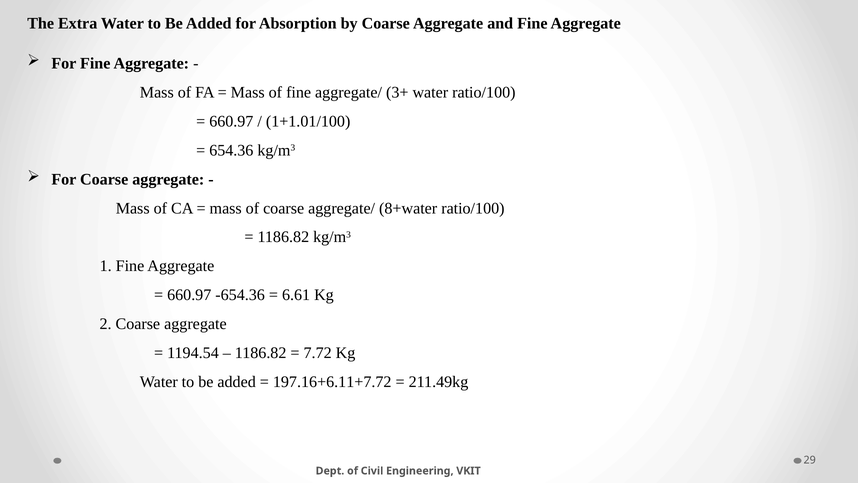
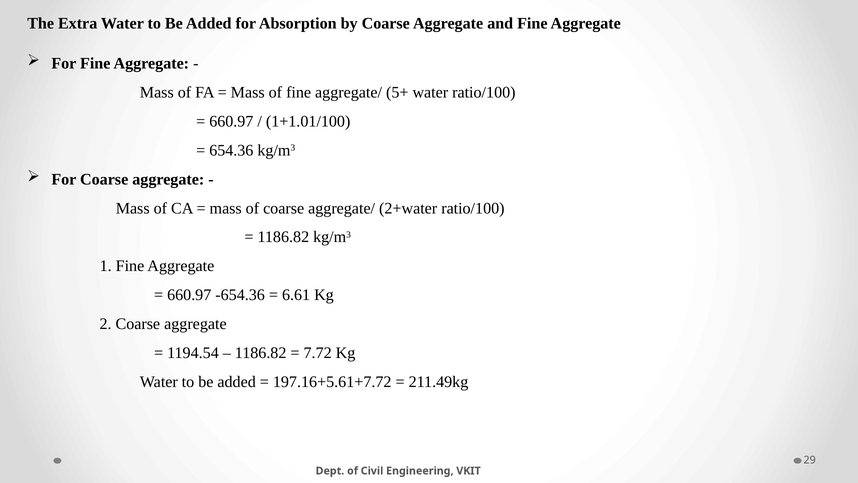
3+: 3+ -> 5+
8+water: 8+water -> 2+water
197.16+6.11+7.72: 197.16+6.11+7.72 -> 197.16+5.61+7.72
